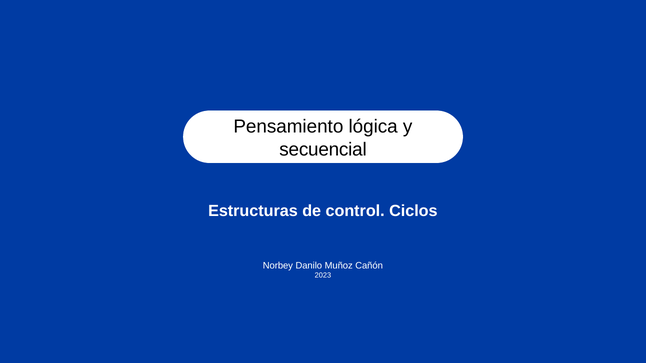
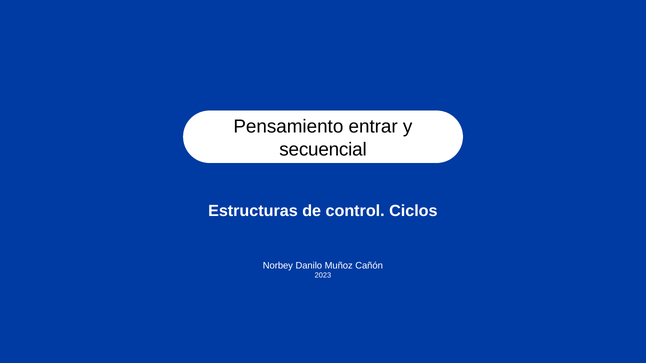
lógica: lógica -> entrar
